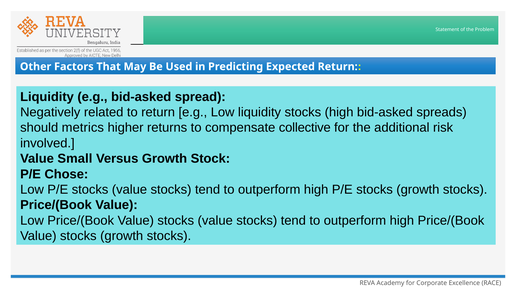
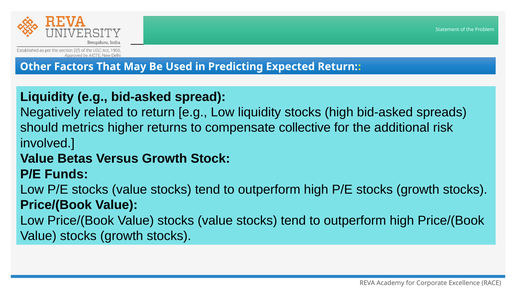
Small: Small -> Betas
Chose: Chose -> Funds
